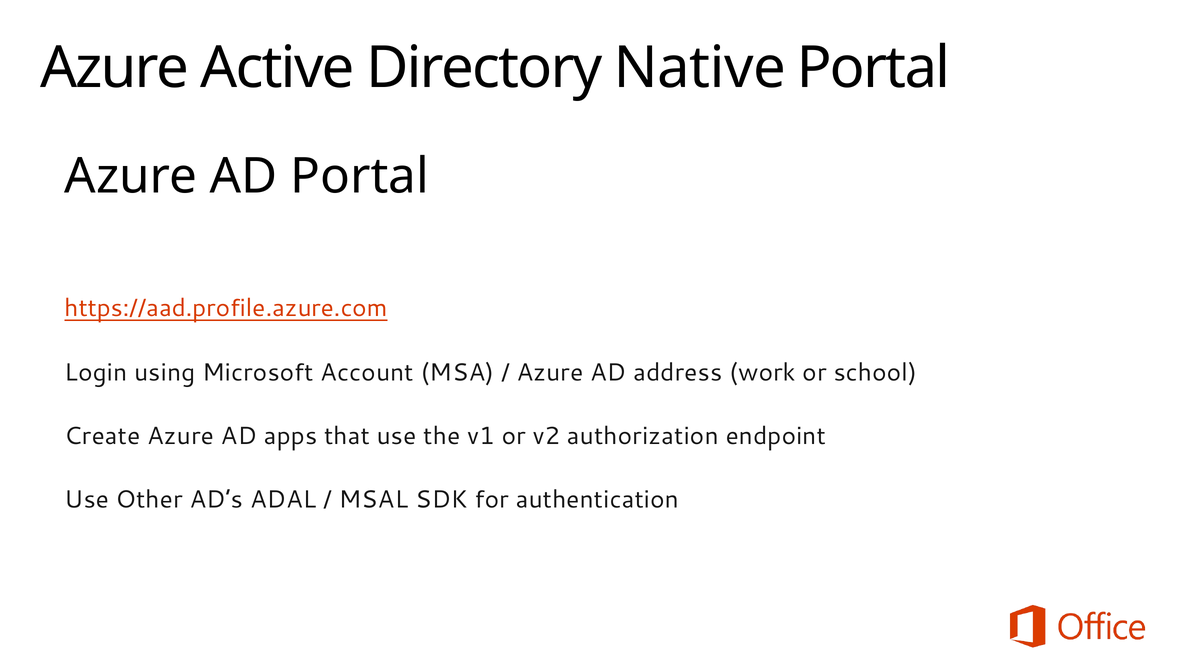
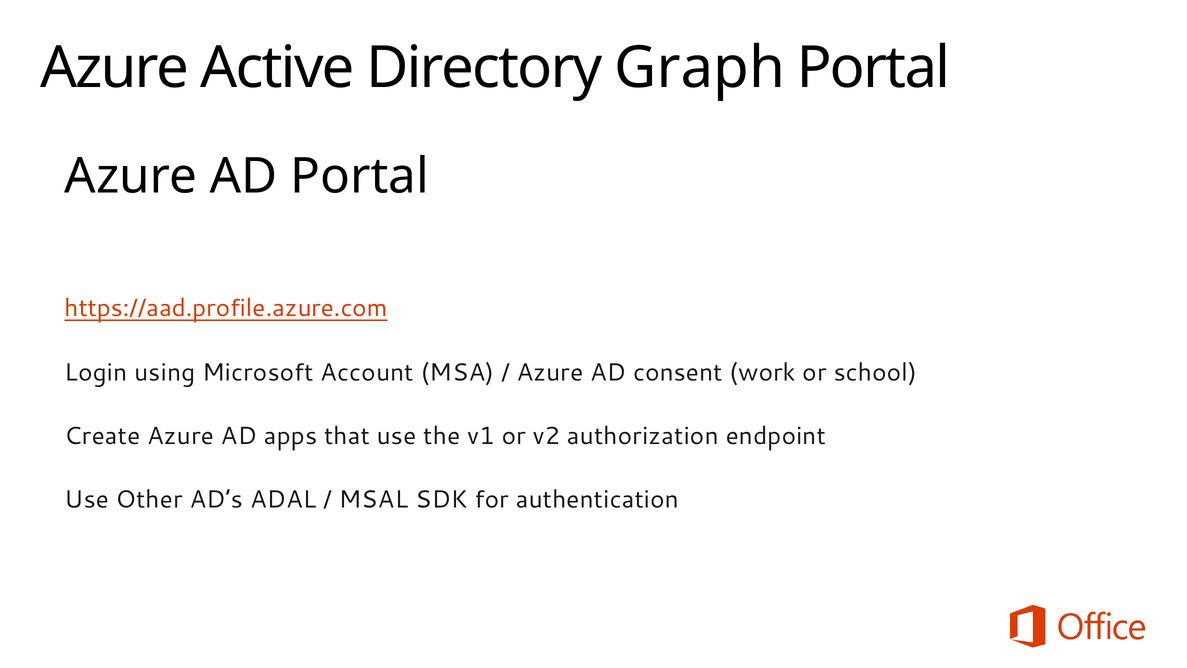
Native: Native -> Graph
address: address -> consent
